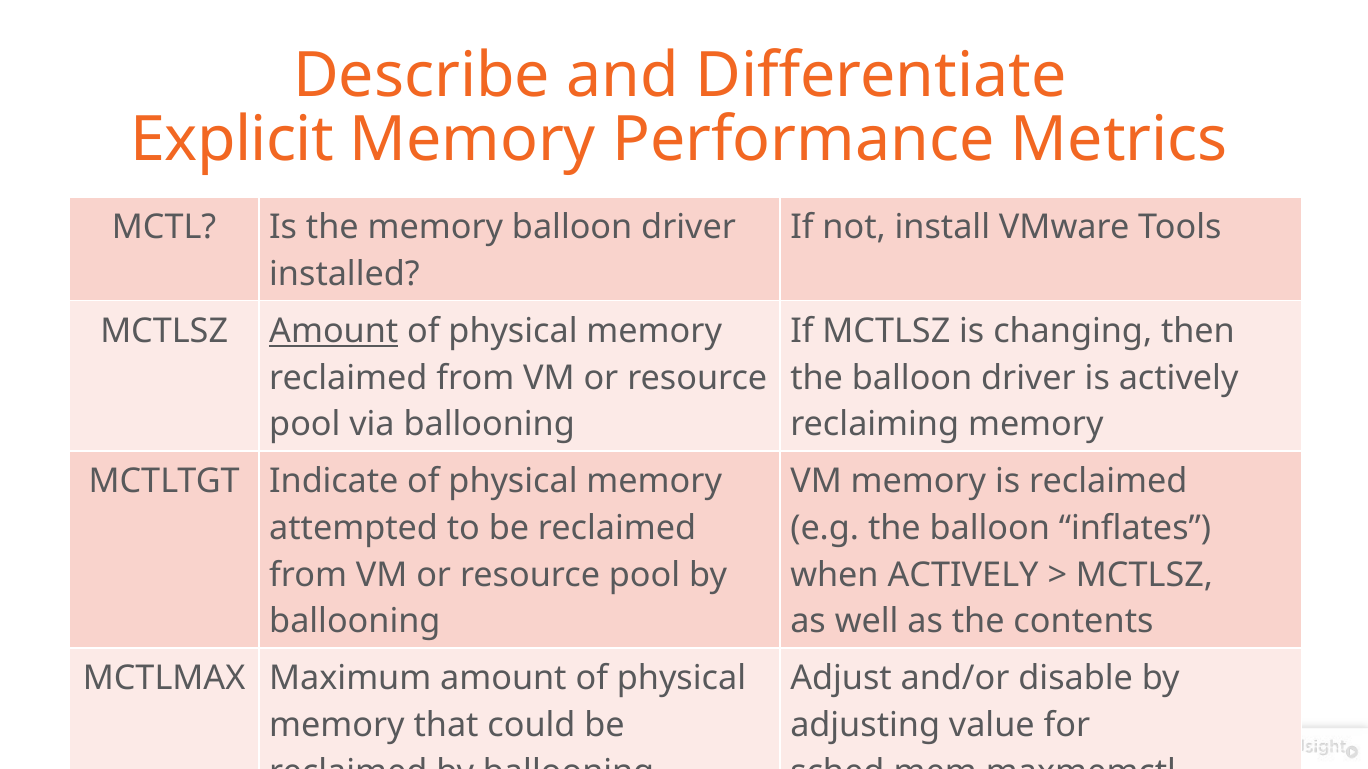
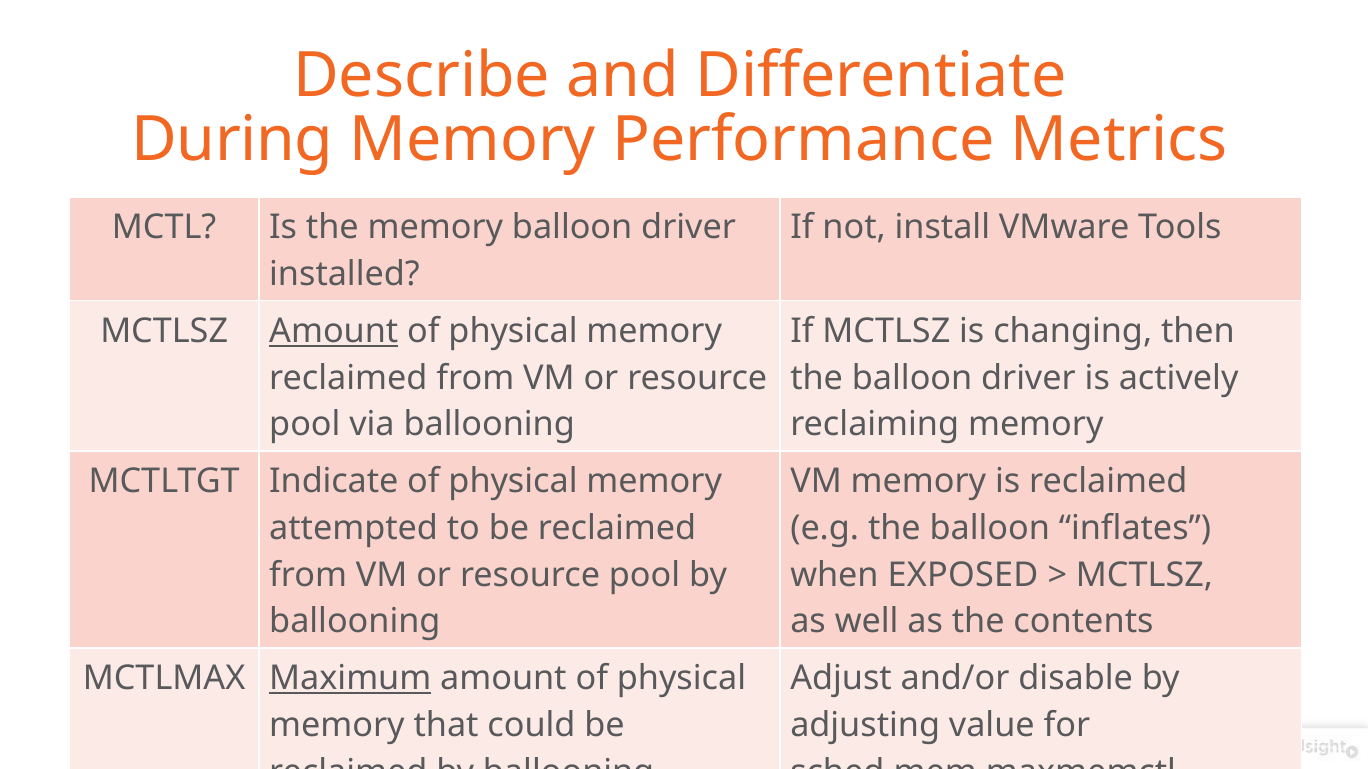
Explicit: Explicit -> During
when ACTIVELY: ACTIVELY -> EXPOSED
Maximum underline: none -> present
